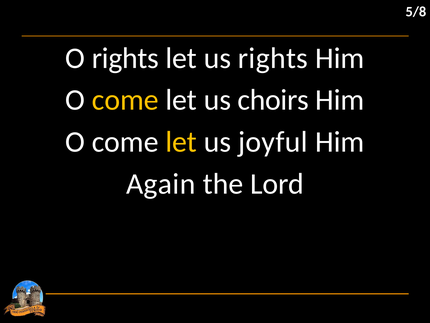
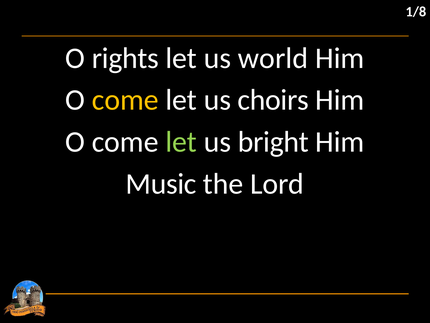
5/8: 5/8 -> 1/8
us rights: rights -> world
let at (181, 142) colour: yellow -> light green
joyful: joyful -> bright
Again: Again -> Music
